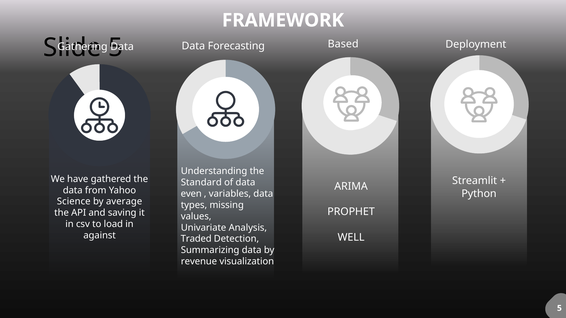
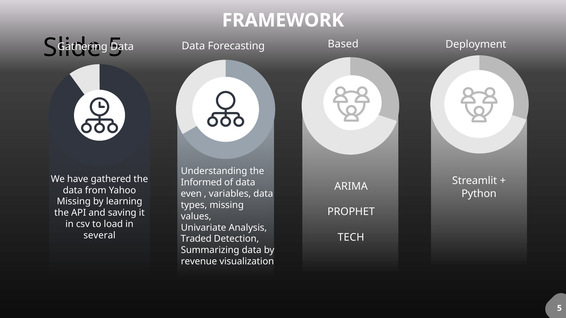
Standard: Standard -> Informed
Science at (74, 202): Science -> Missing
average: average -> learning
against: against -> several
WELL: WELL -> TECH
